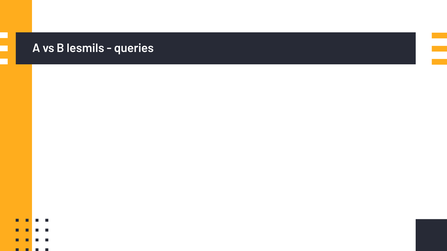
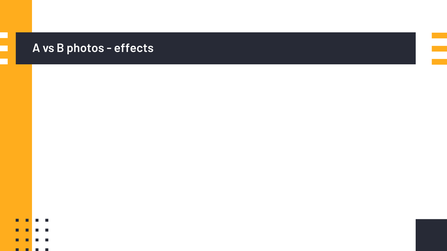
lesmils: lesmils -> photos
queries: queries -> effects
